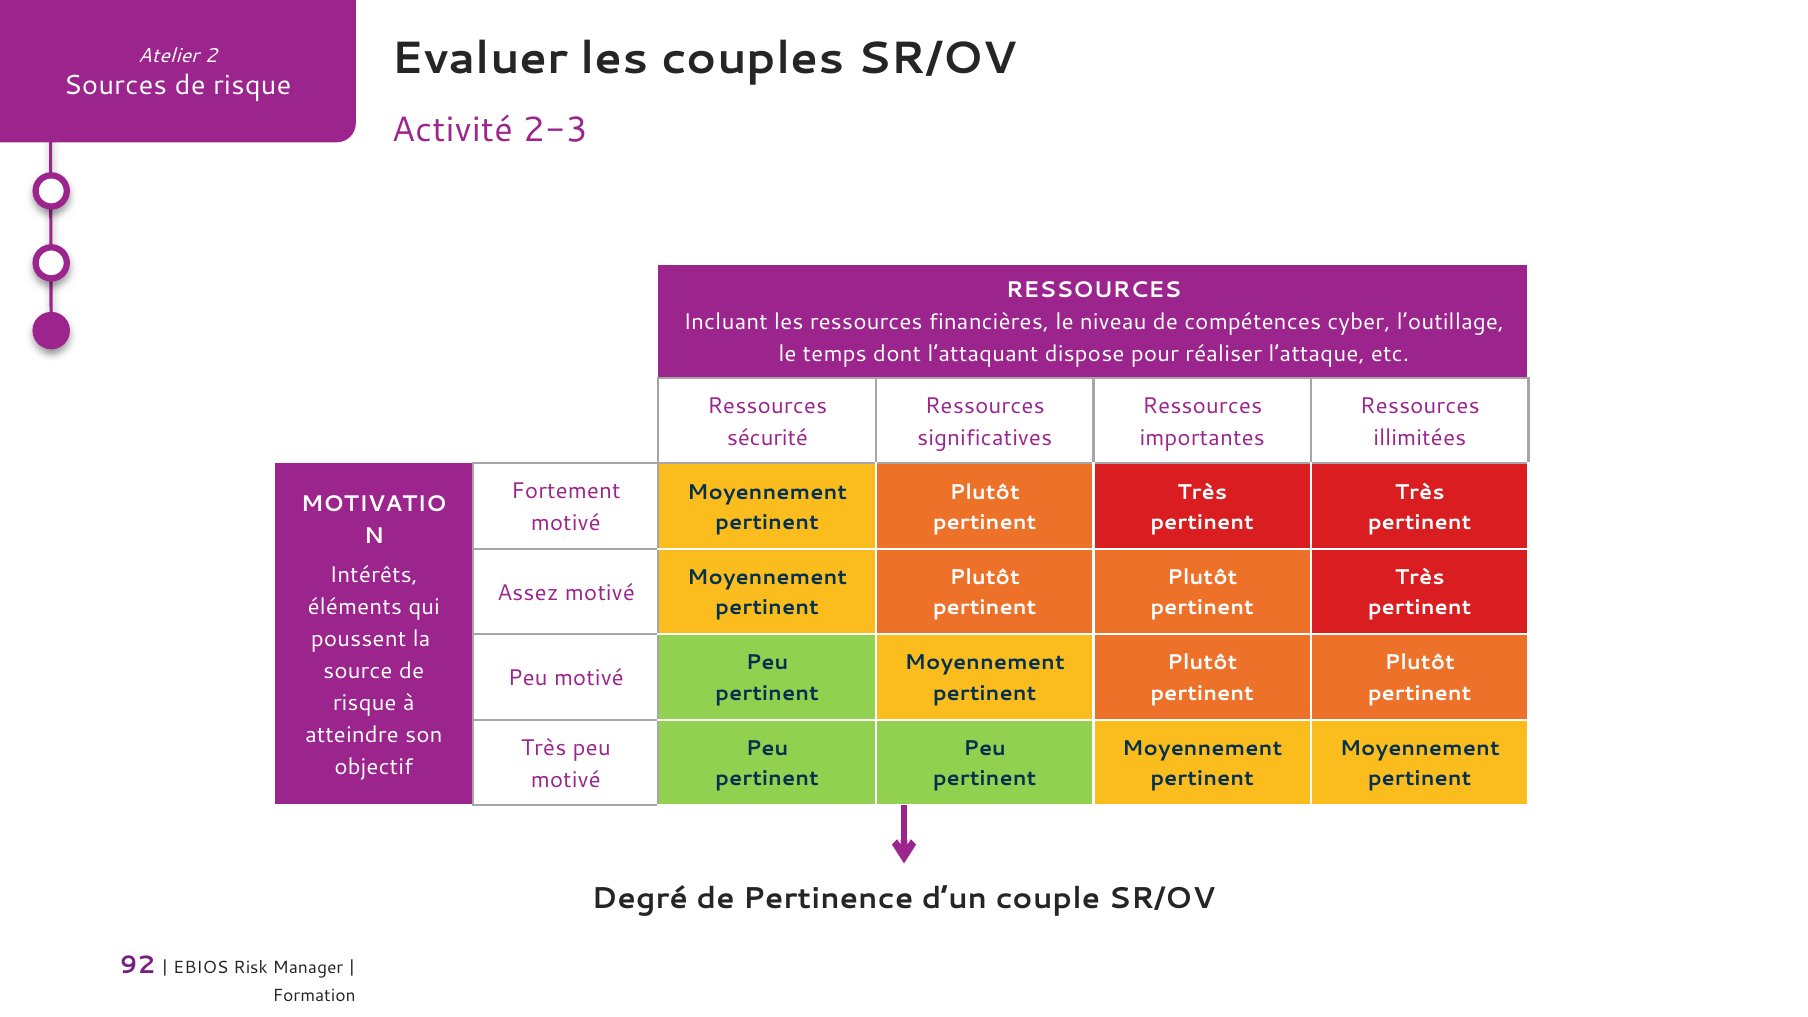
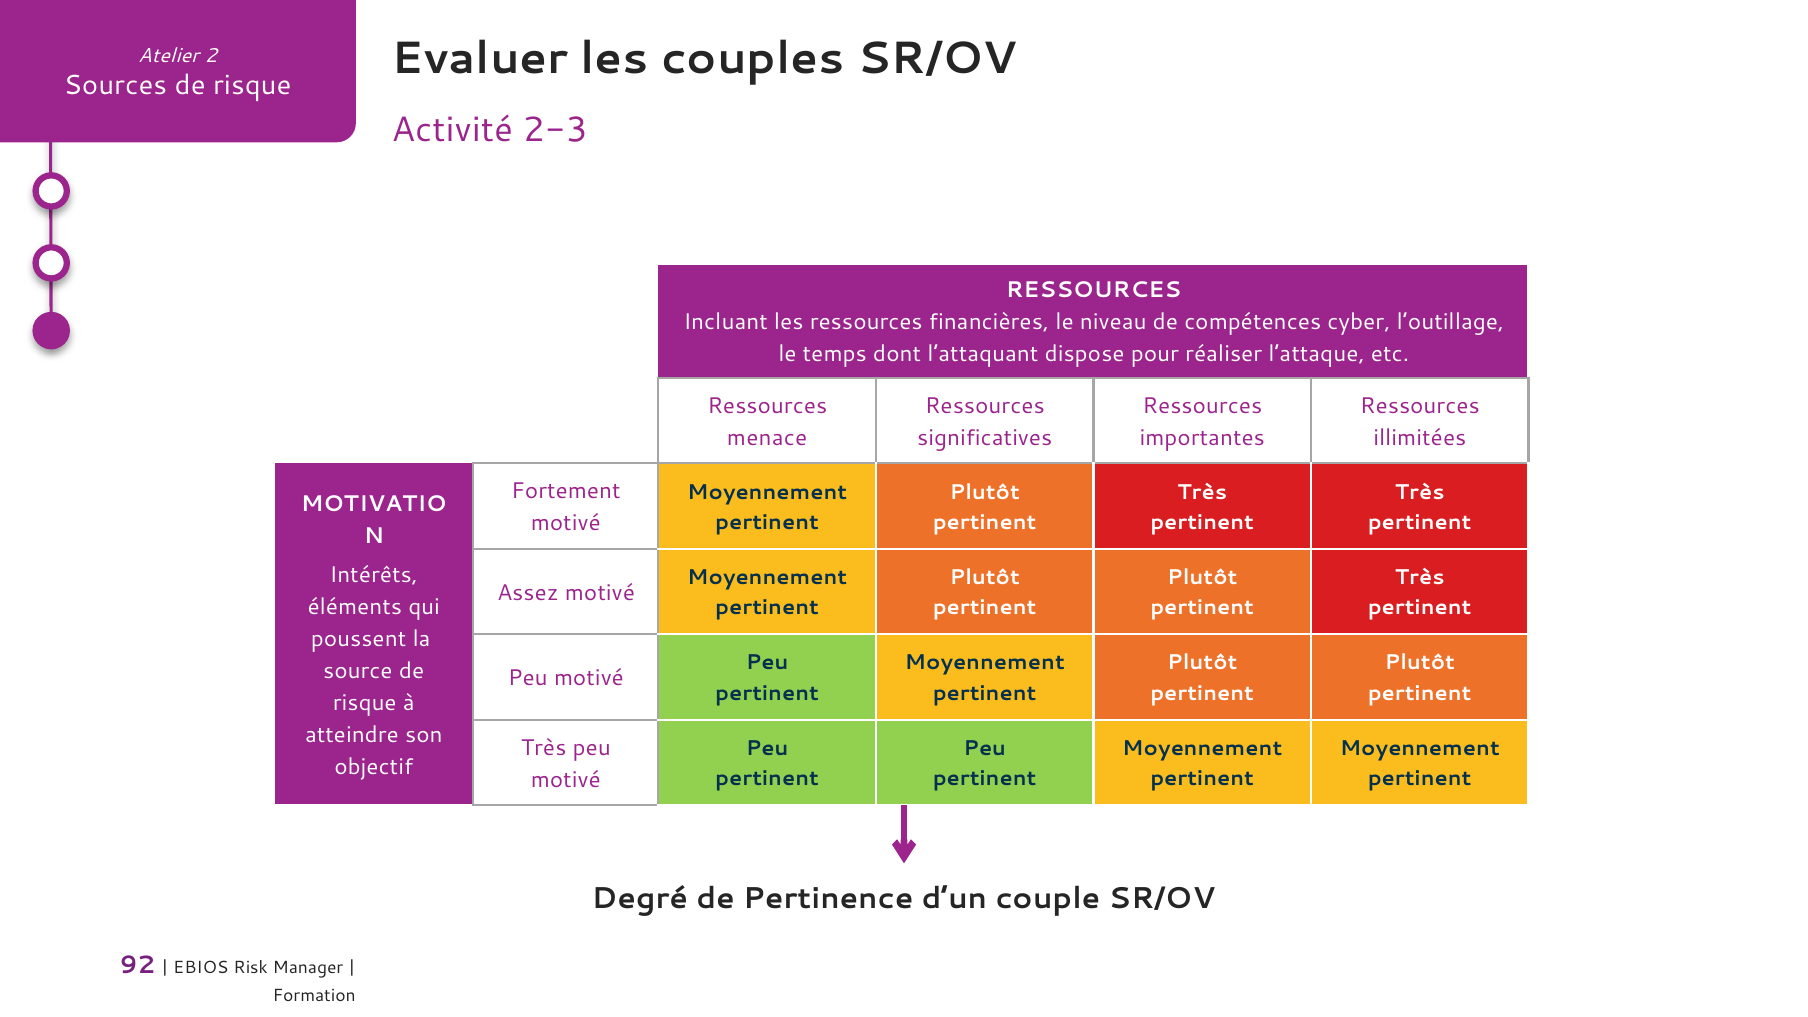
sécurité: sécurité -> menace
